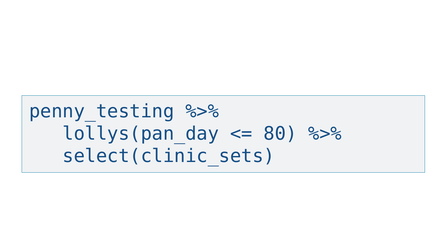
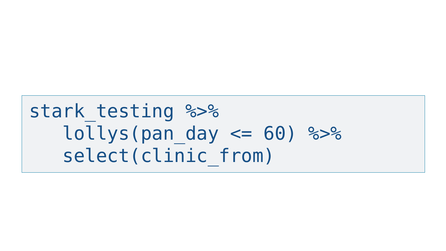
penny_testing: penny_testing -> stark_testing
80: 80 -> 60
select(clinic_sets: select(clinic_sets -> select(clinic_from
